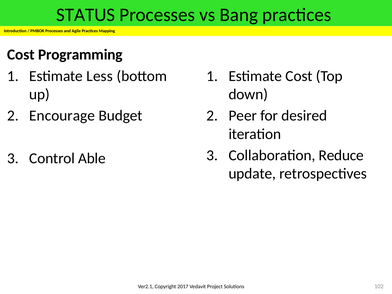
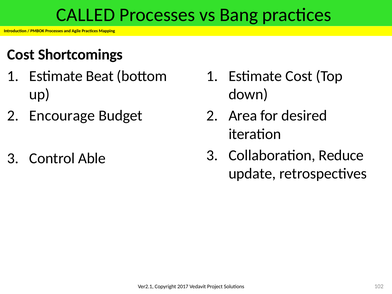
STATUS: STATUS -> CALLED
Programming: Programming -> Shortcomings
Less: Less -> Beat
Peer: Peer -> Area
